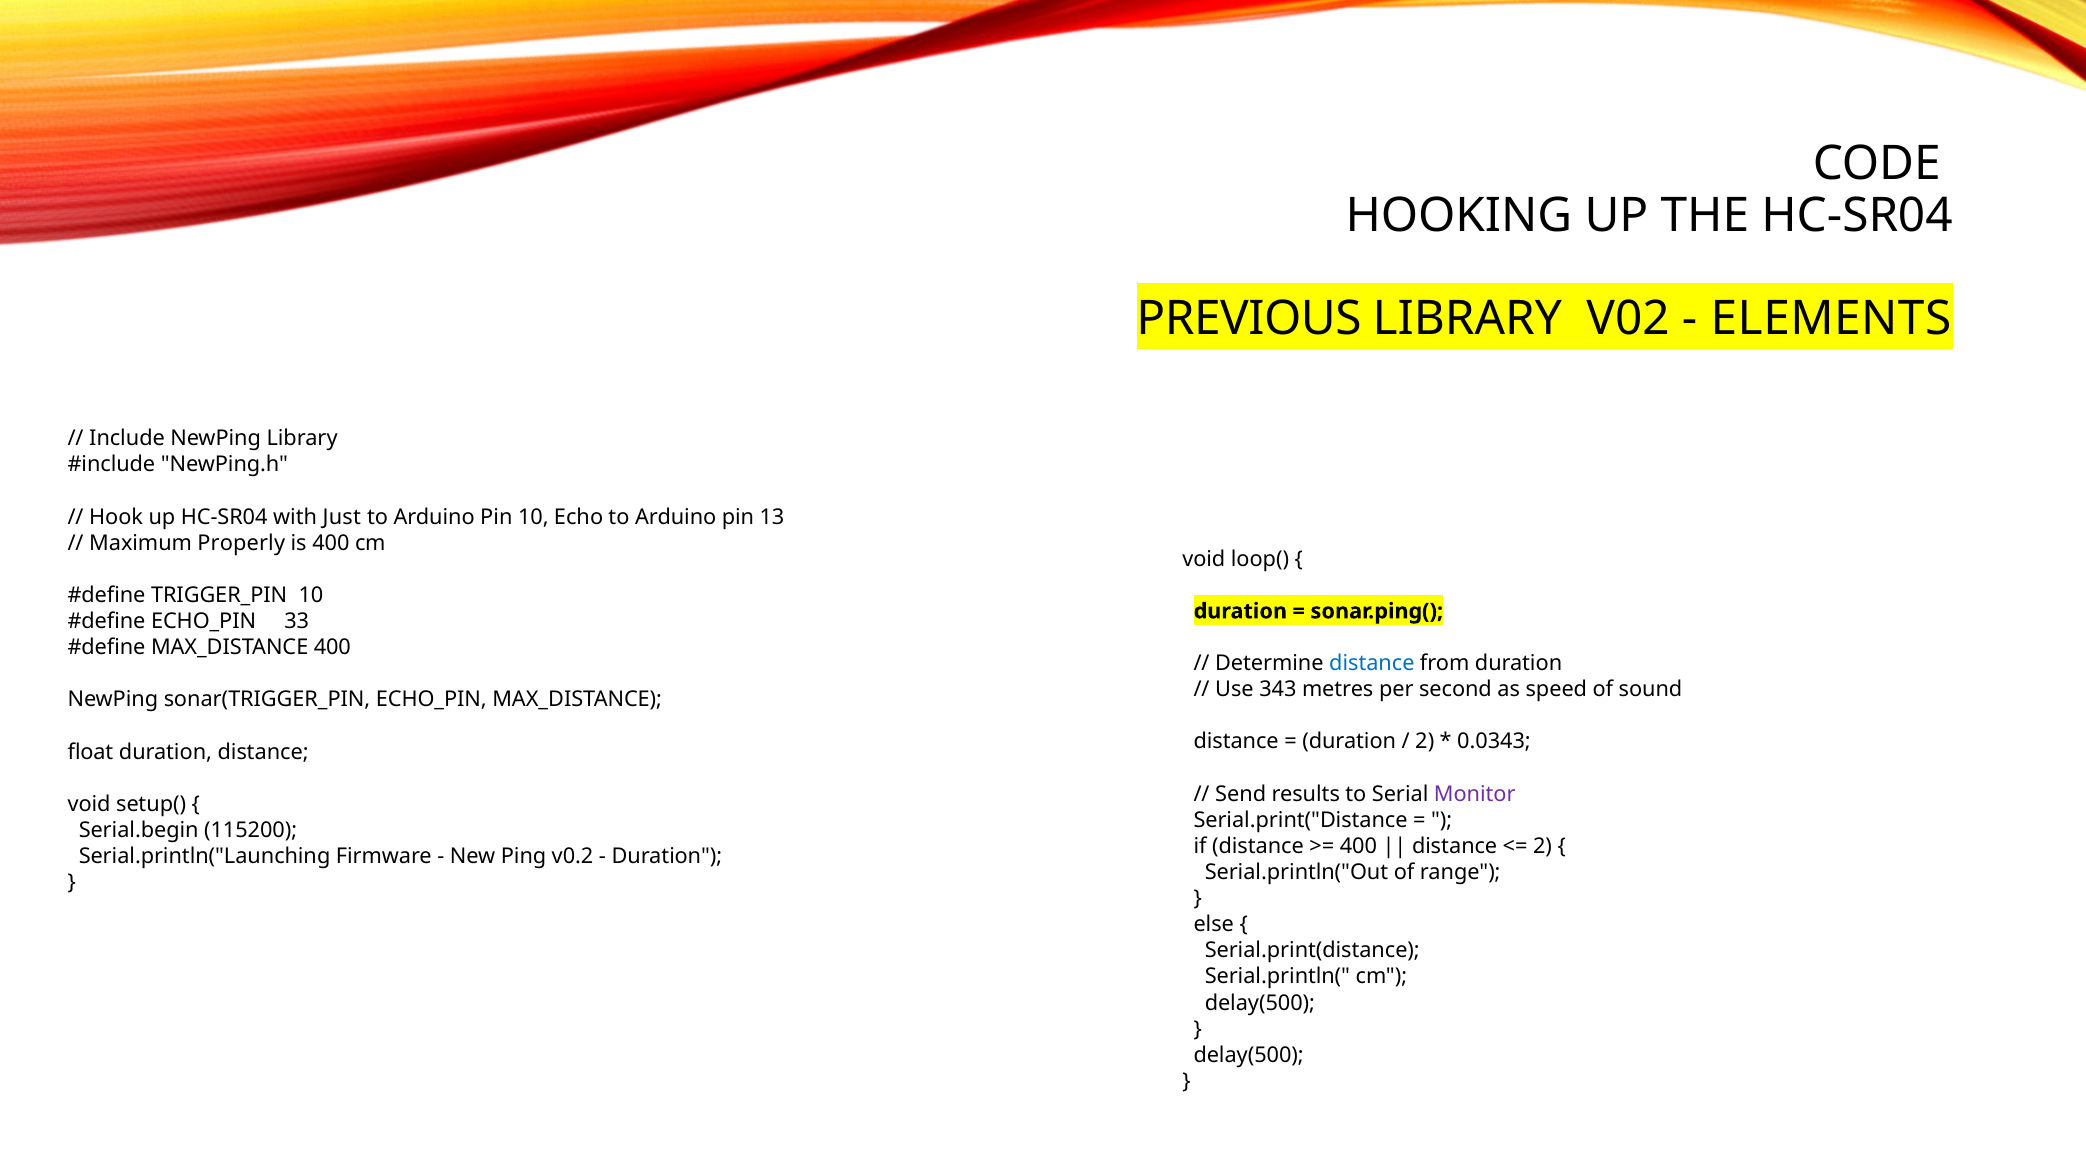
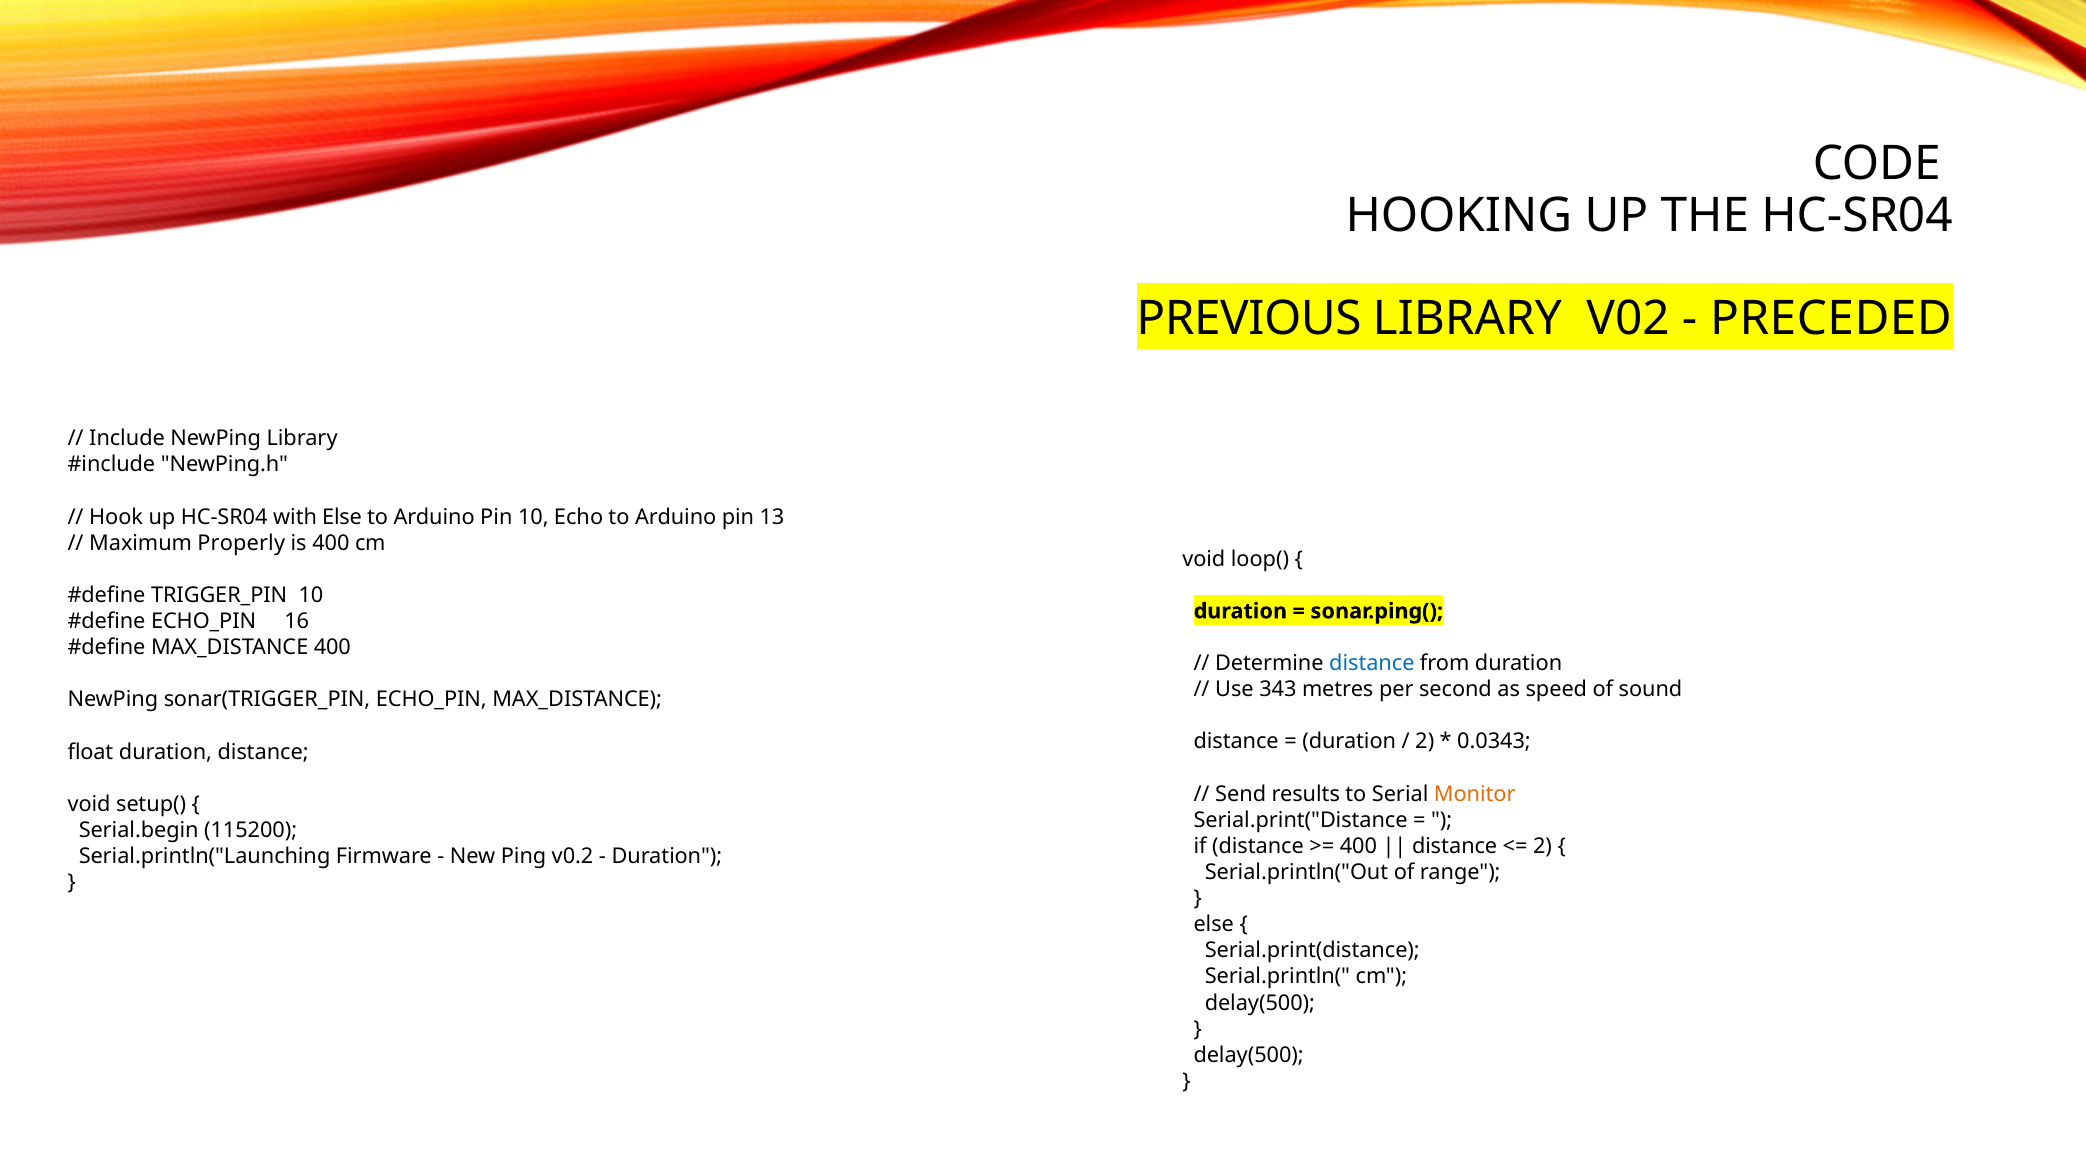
ELEMENTS: ELEMENTS -> PRECEDED
with Just: Just -> Else
33: 33 -> 16
Monitor colour: purple -> orange
